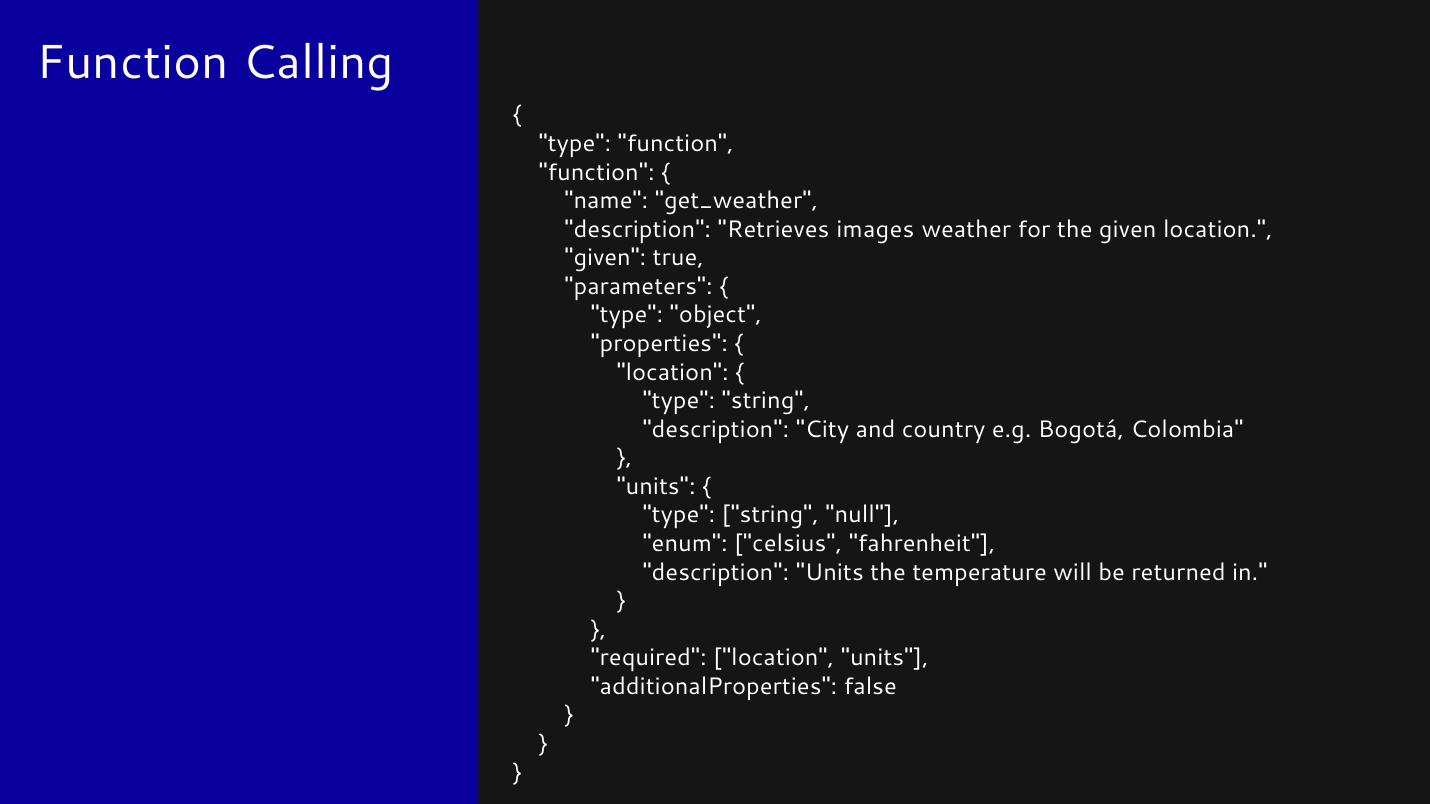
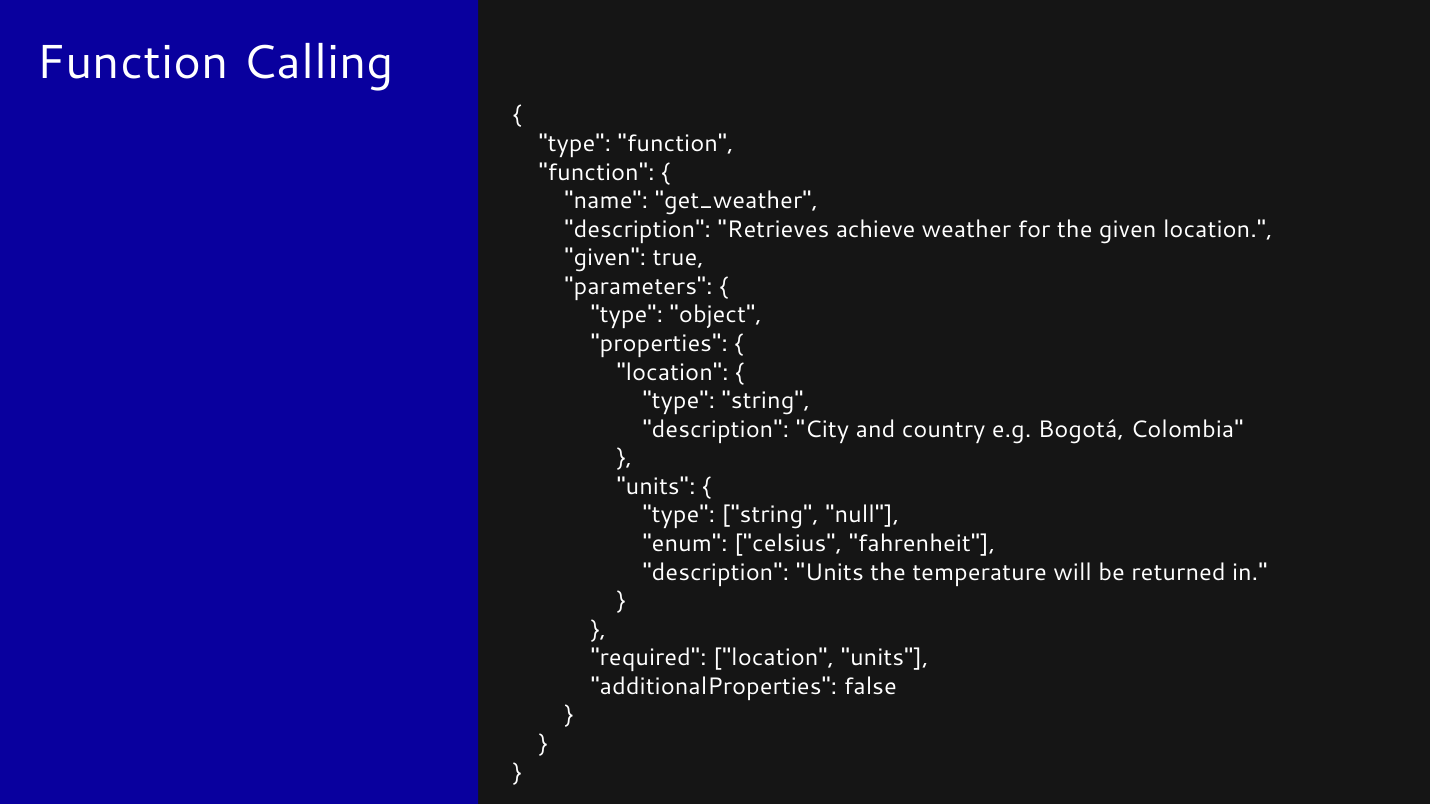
images: images -> achieve
